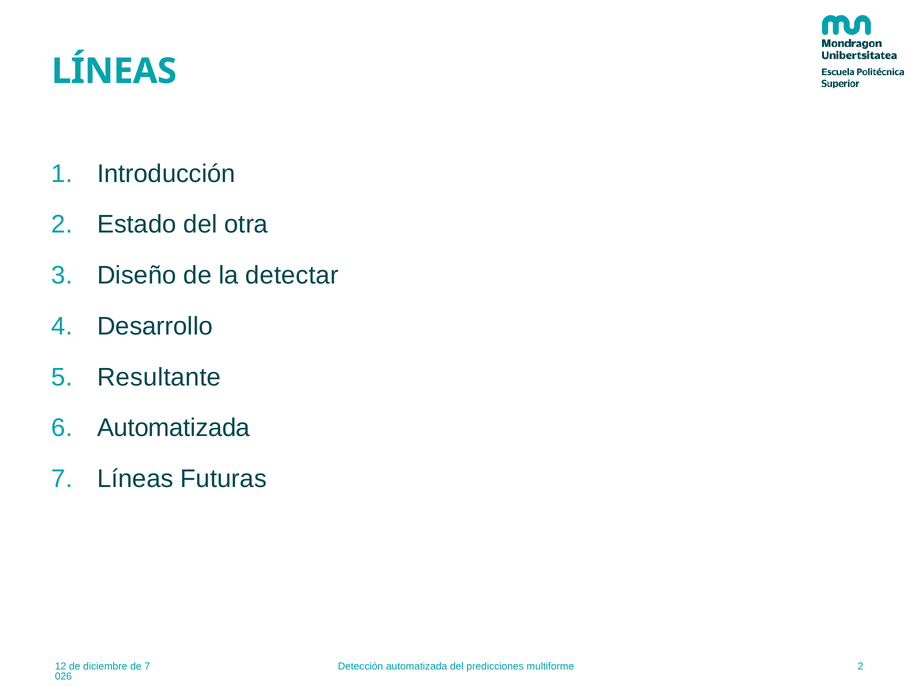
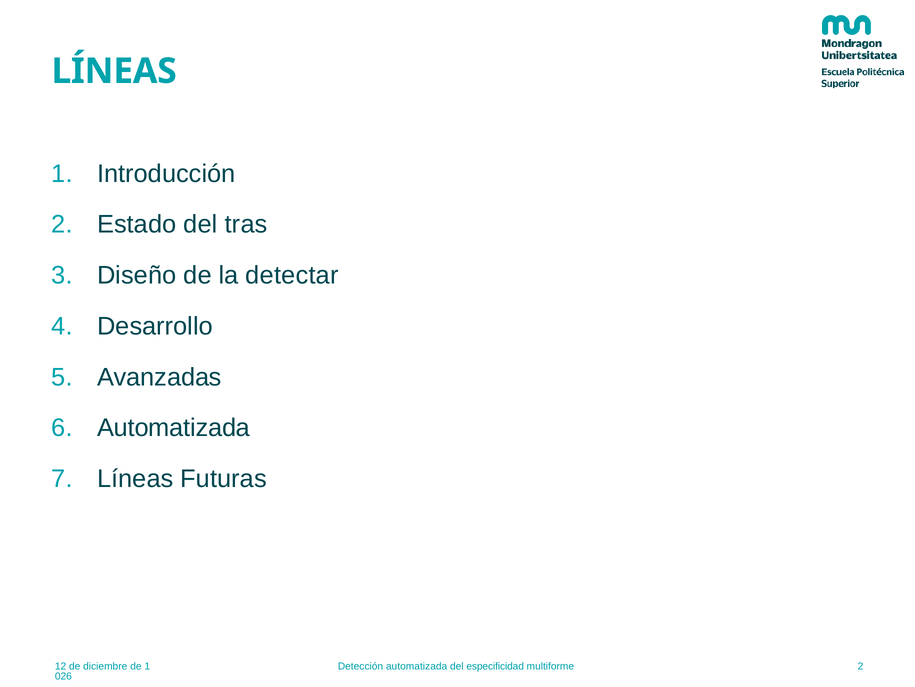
otra: otra -> tras
Resultante: Resultante -> Avanzadas
de 7: 7 -> 1
predicciones: predicciones -> especificidad
